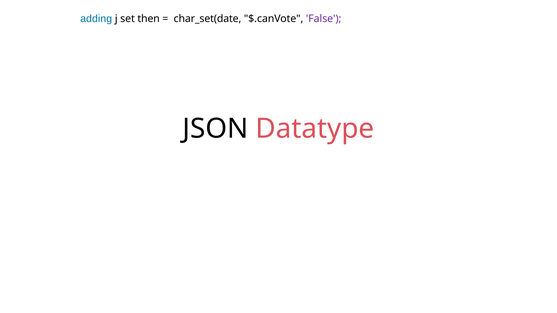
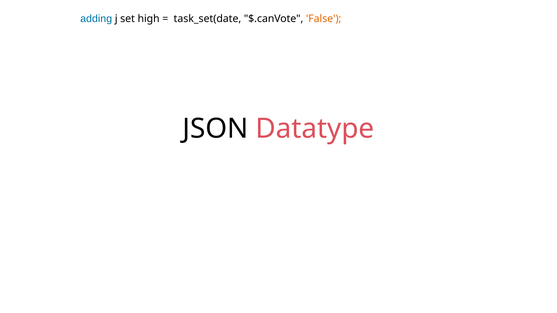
then: then -> high
char_set(date: char_set(date -> task_set(date
False colour: purple -> orange
